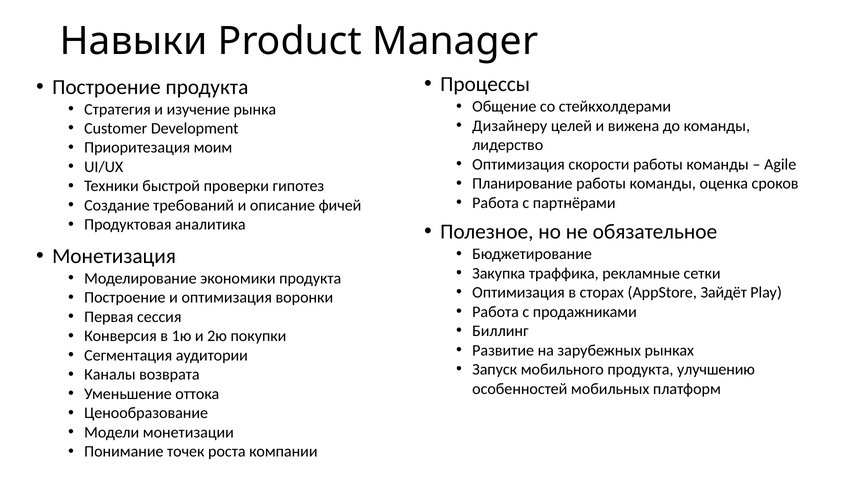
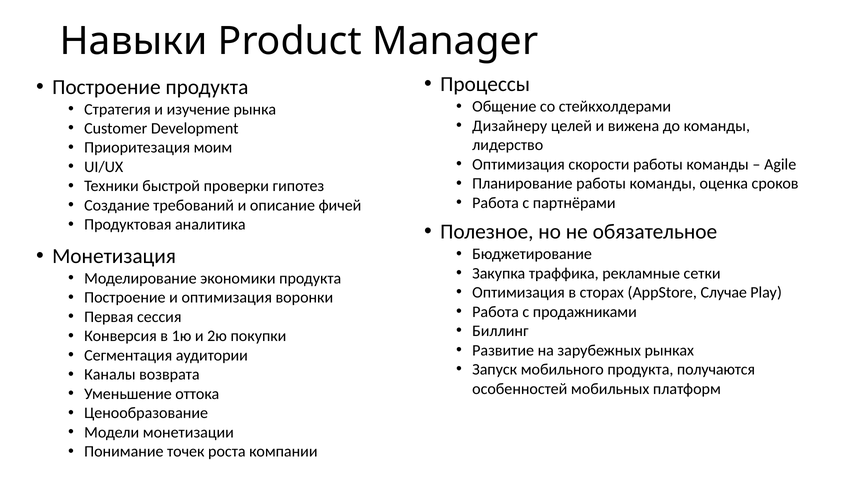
Зайдёт: Зайдёт -> Случае
улучшению: улучшению -> получаются
